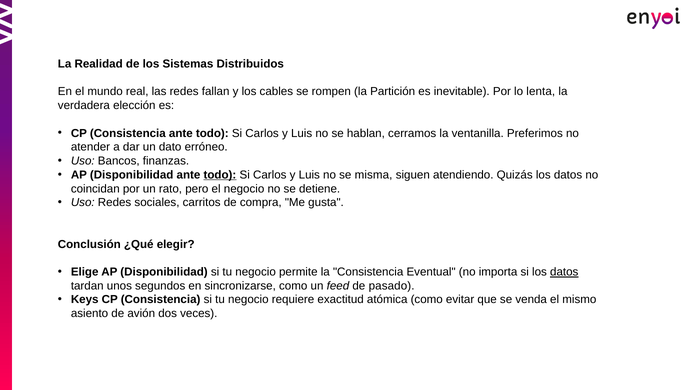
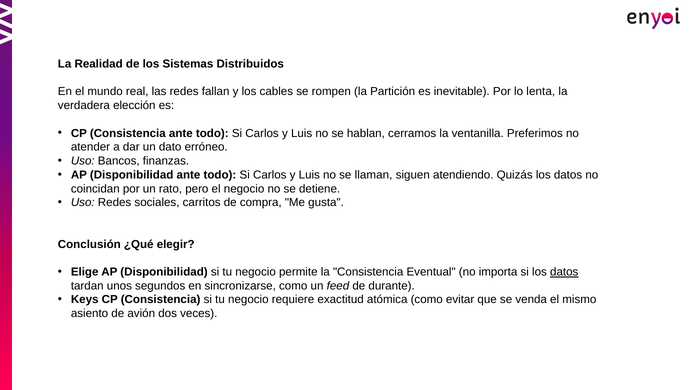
todo at (220, 175) underline: present -> none
misma: misma -> llaman
pasado: pasado -> durante
